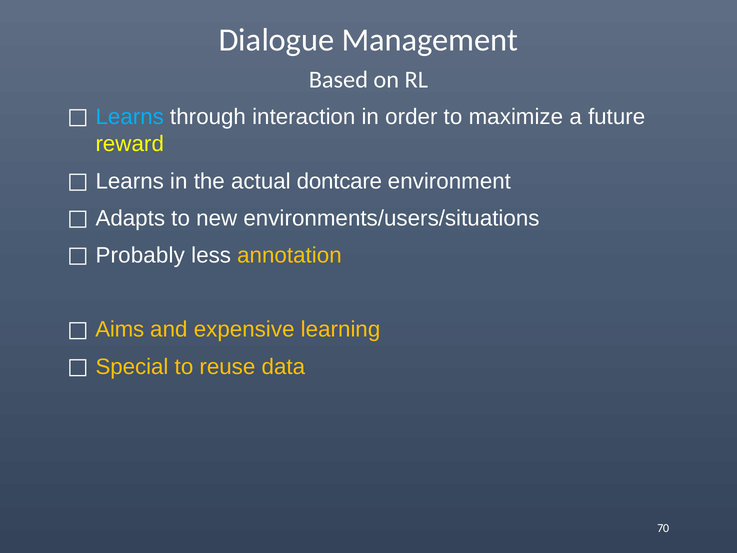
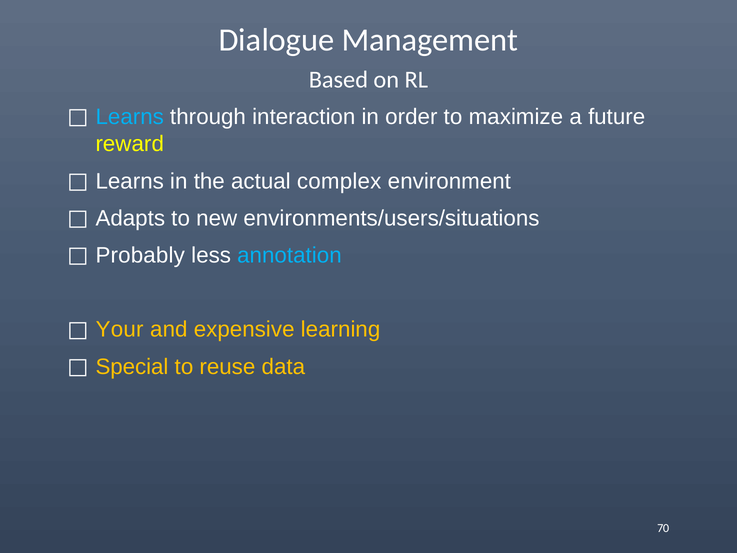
dontcare: dontcare -> complex
annotation colour: yellow -> light blue
Aims: Aims -> Your
